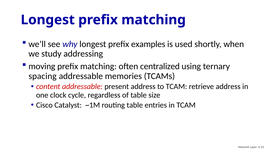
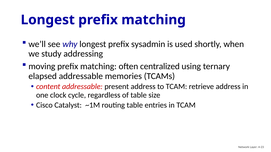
examples: examples -> sysadmin
spacing: spacing -> elapsed
